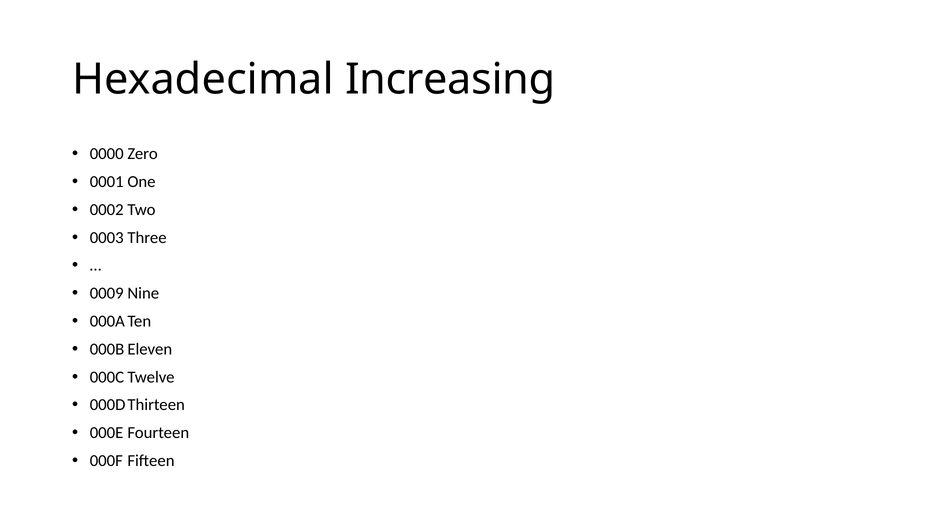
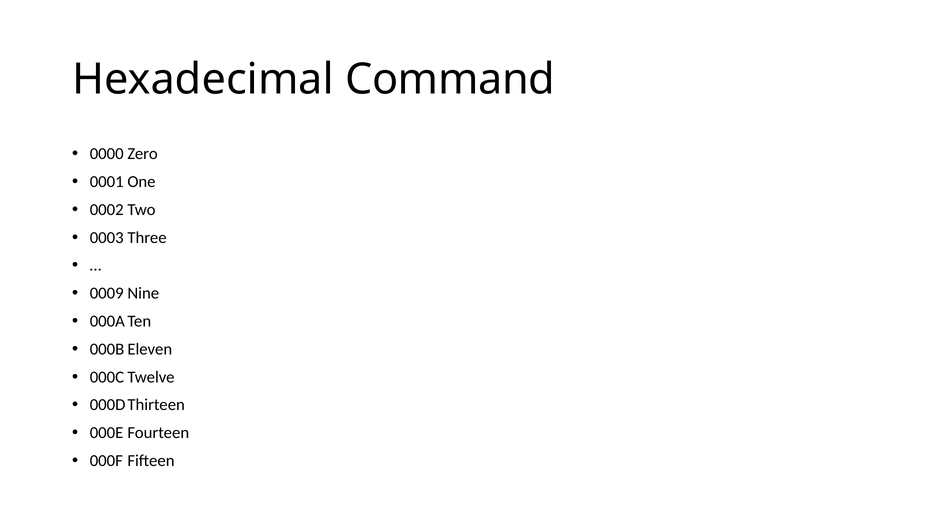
Increasing: Increasing -> Command
